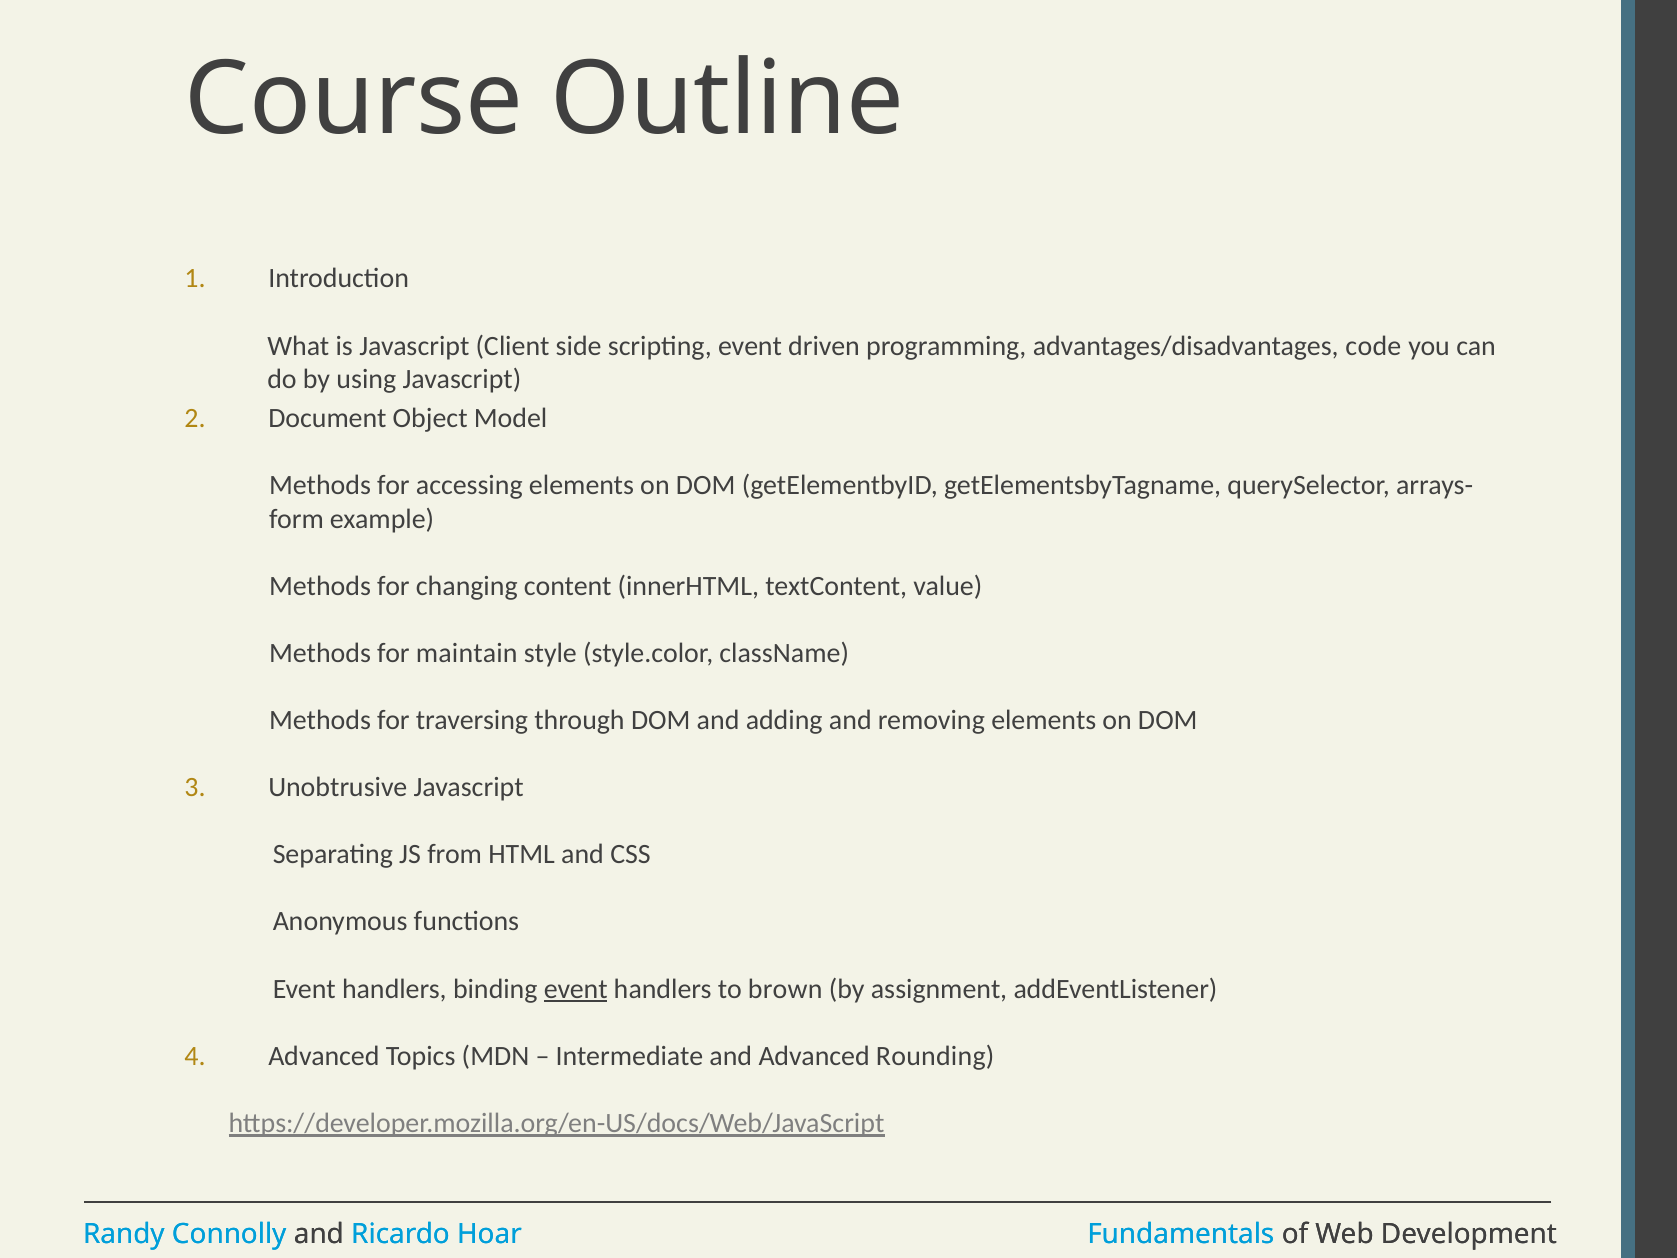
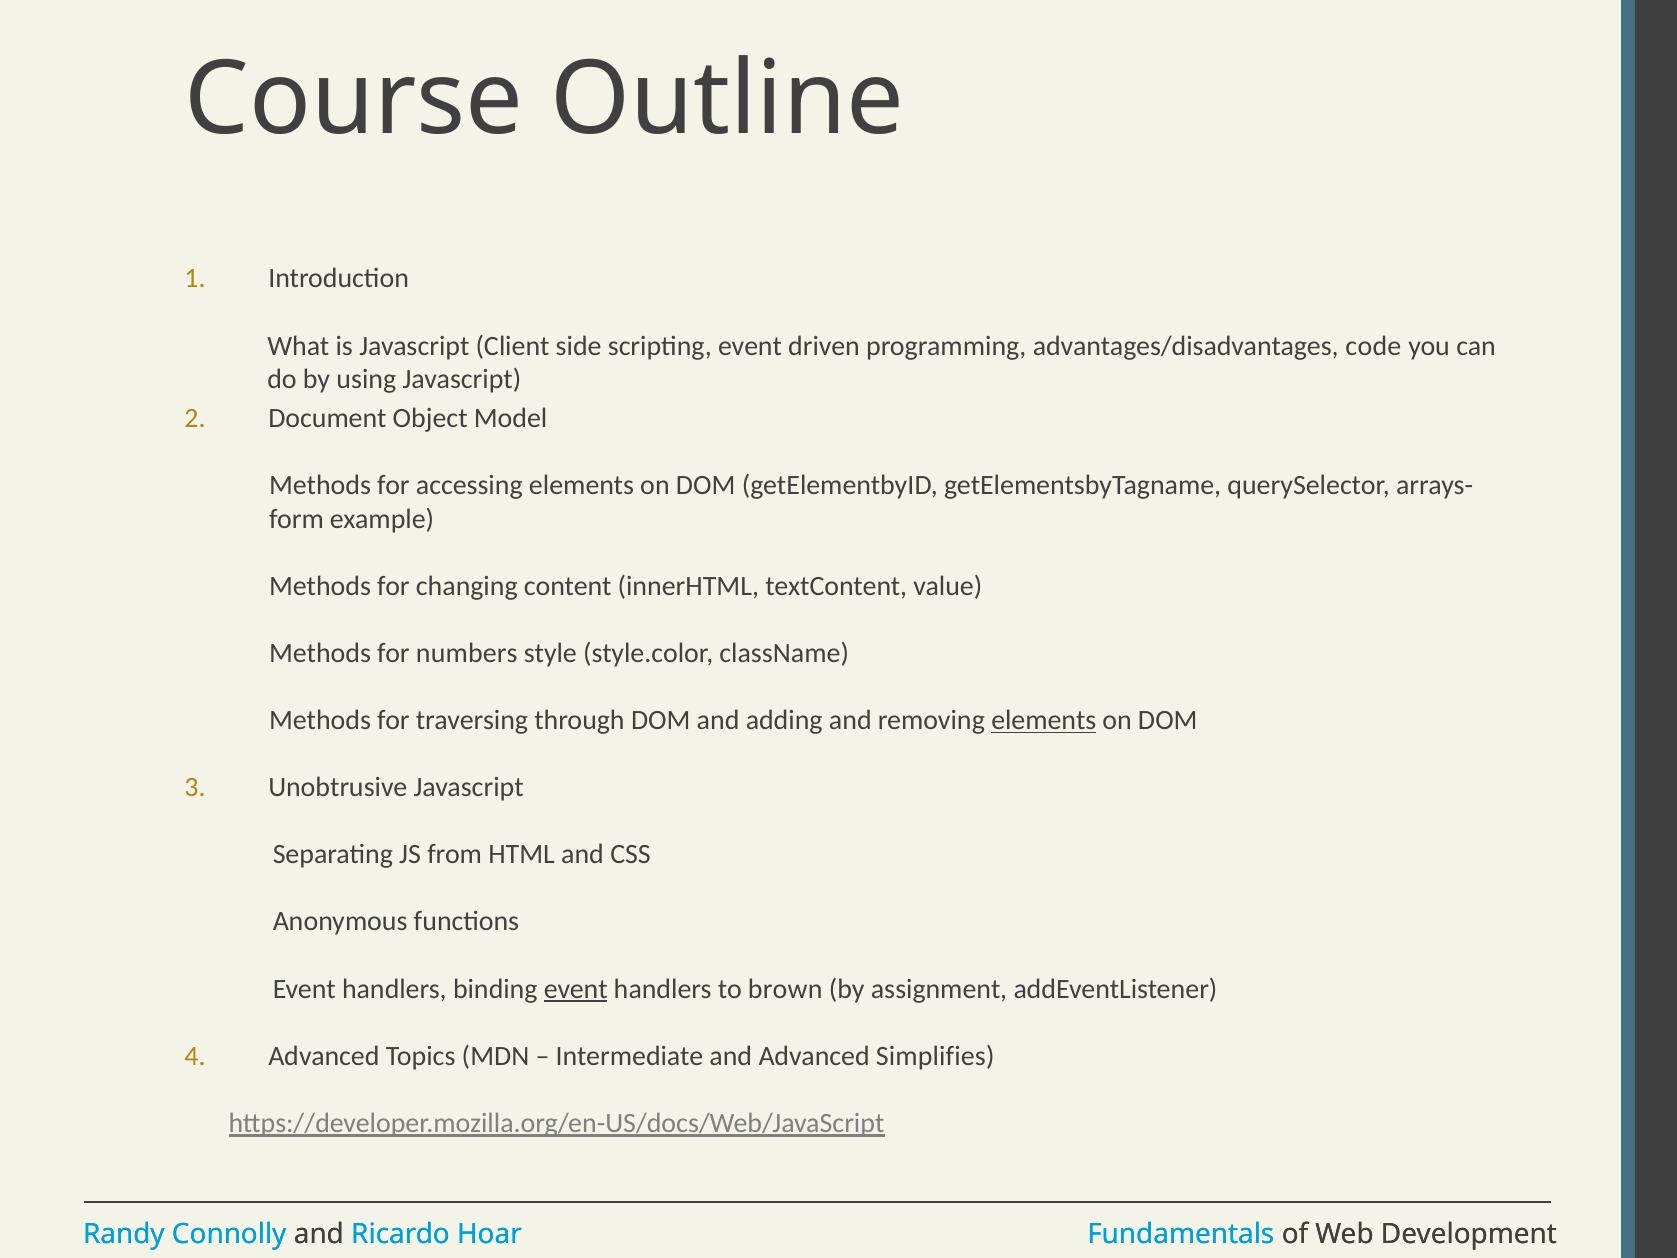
maintain: maintain -> numbers
elements at (1044, 720) underline: none -> present
Rounding: Rounding -> Simplifies
